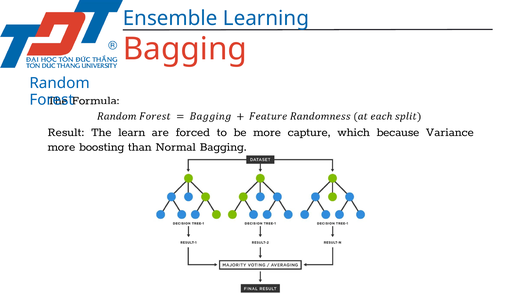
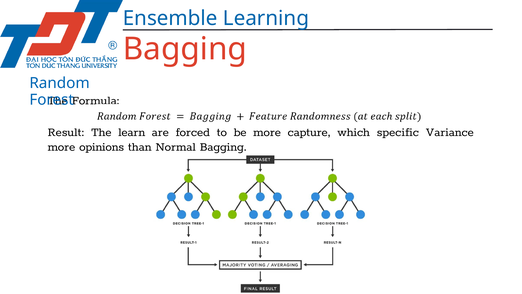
because: because -> specific
boosting: boosting -> opinions
